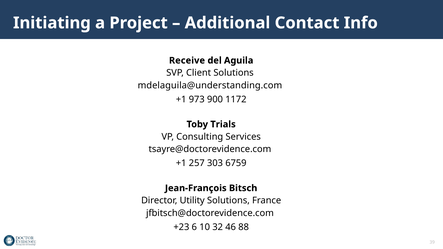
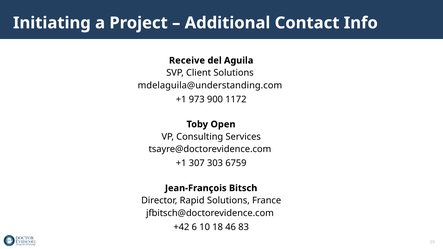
Trials: Trials -> Open
257: 257 -> 307
Utility: Utility -> Rapid
+23: +23 -> +42
32: 32 -> 18
88: 88 -> 83
